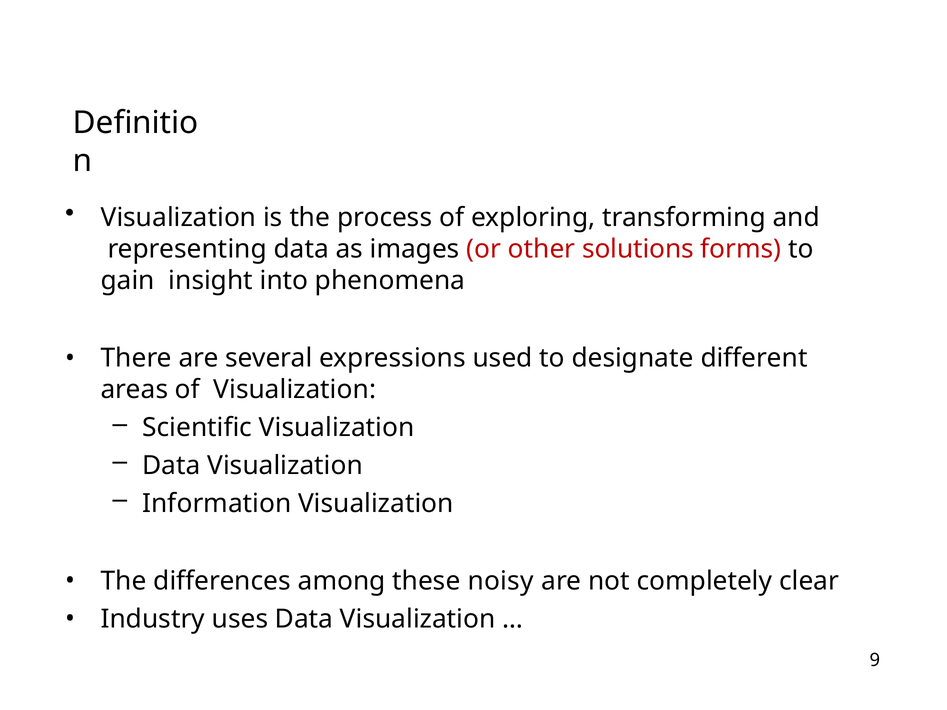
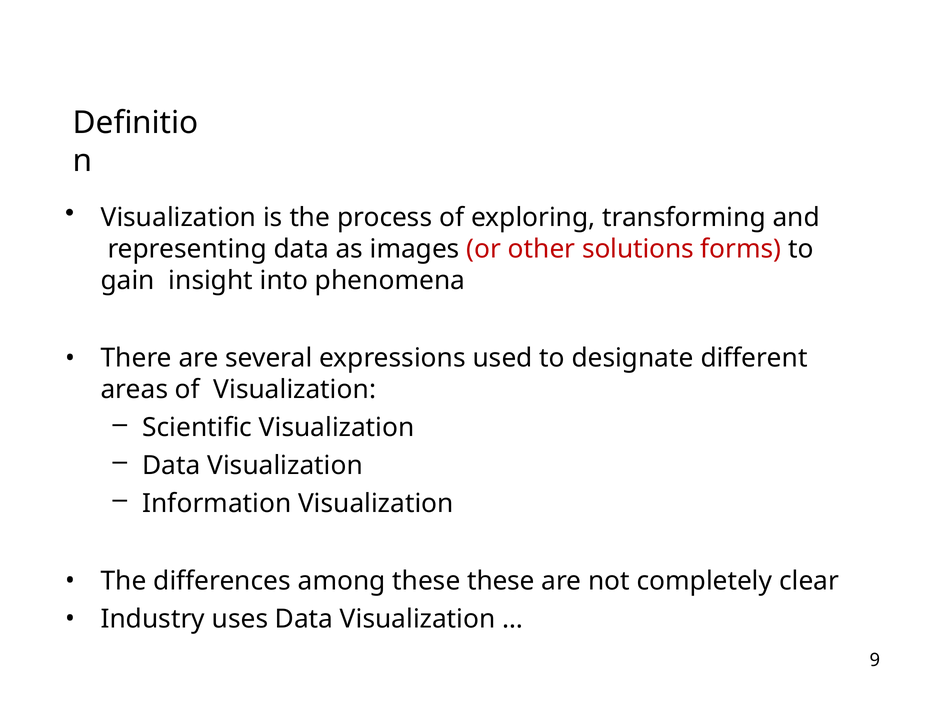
these noisy: noisy -> these
